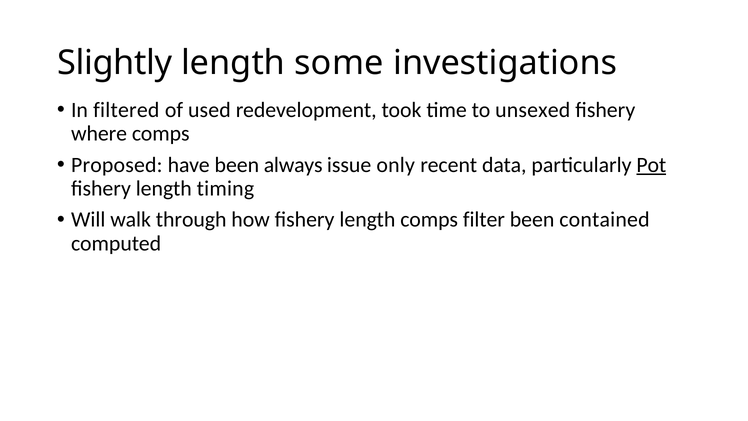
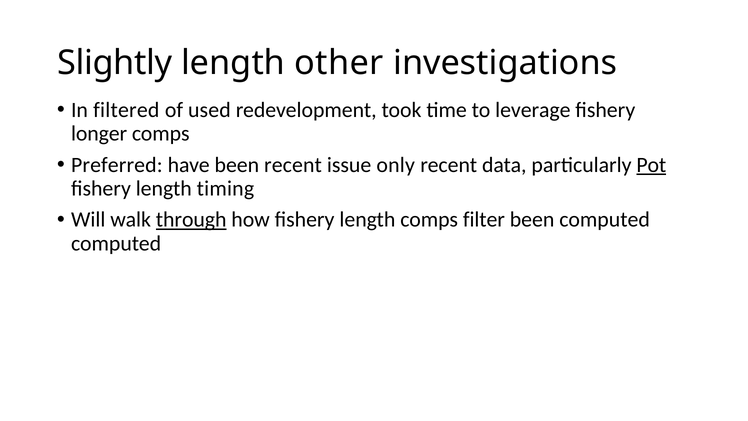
some: some -> other
unsexed: unsexed -> leverage
where: where -> longer
Proposed: Proposed -> Preferred
been always: always -> recent
through underline: none -> present
been contained: contained -> computed
